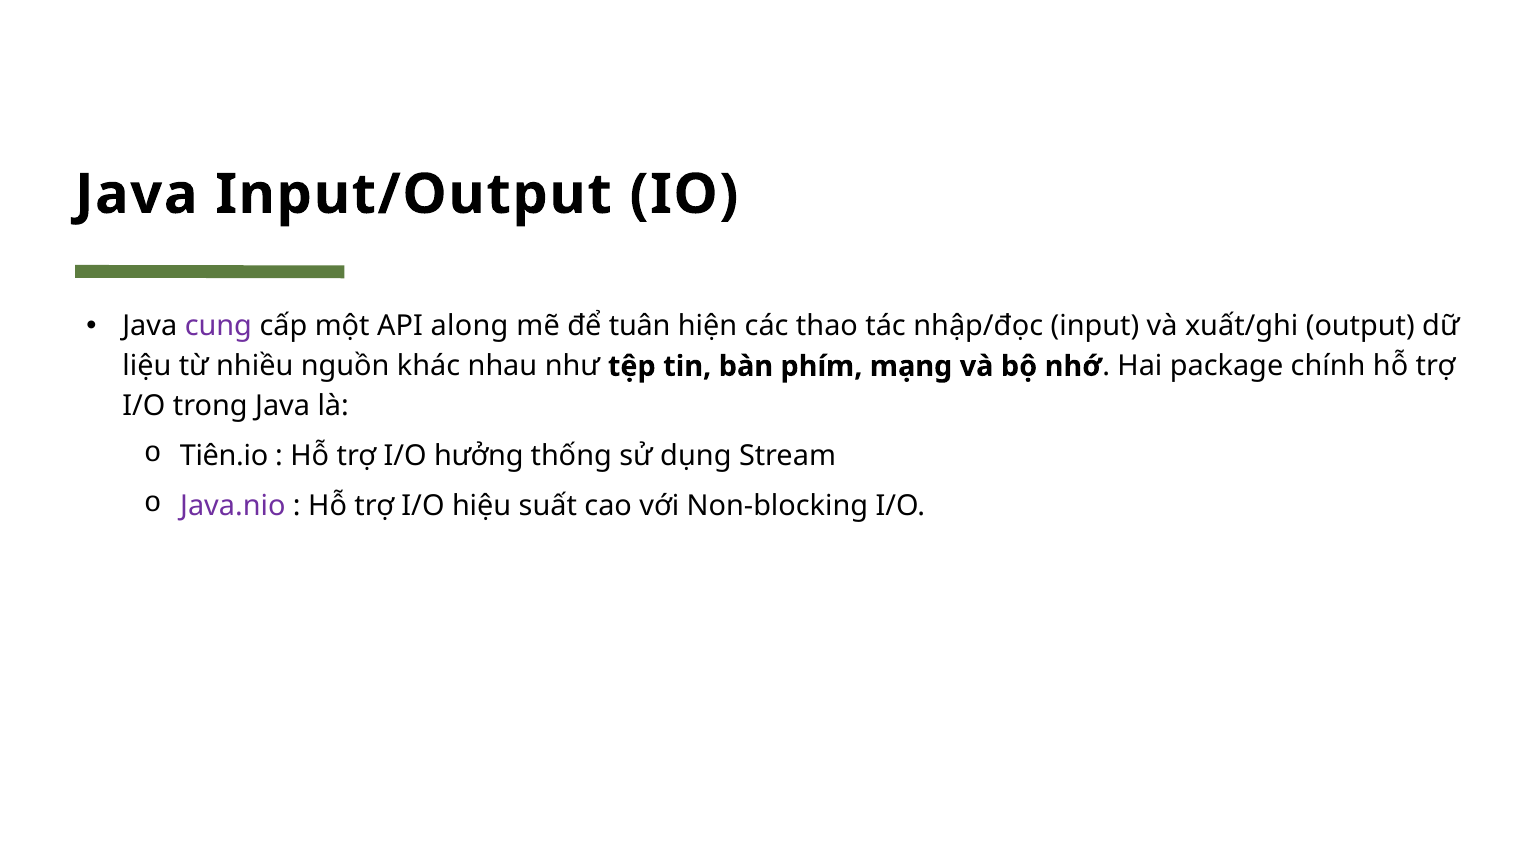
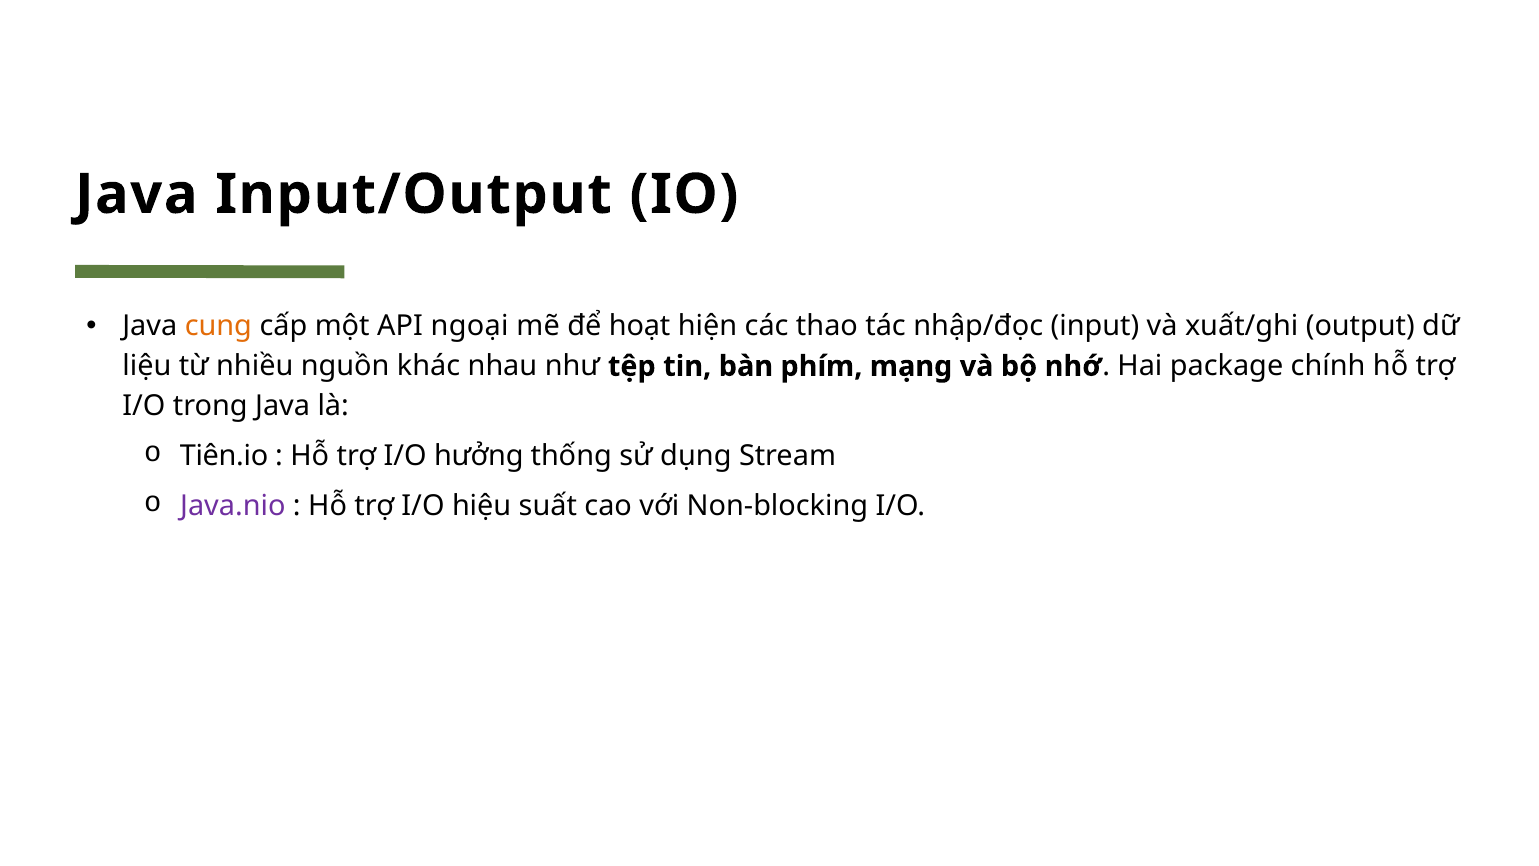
cung colour: purple -> orange
along: along -> ngoại
tuân: tuân -> hoạt
